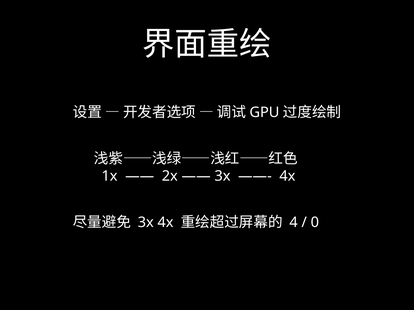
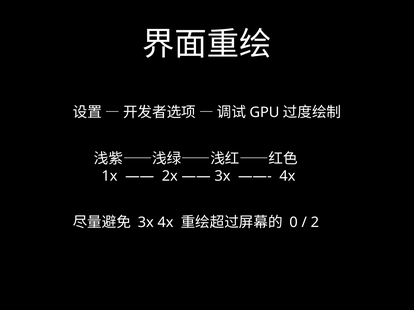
4: 4 -> 0
0: 0 -> 2
